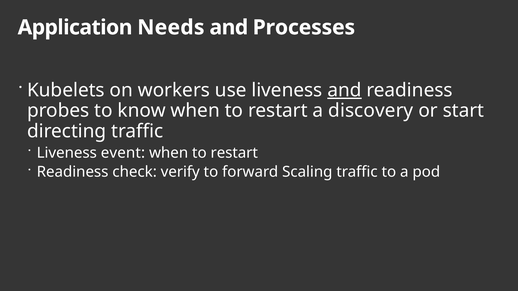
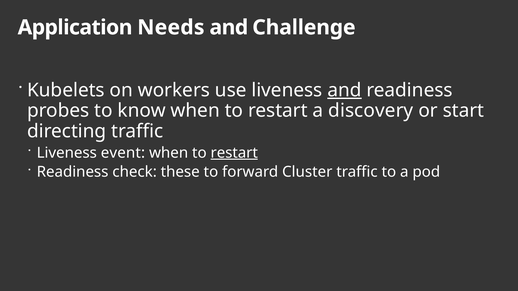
Processes: Processes -> Challenge
restart at (234, 153) underline: none -> present
verify: verify -> these
Scaling: Scaling -> Cluster
